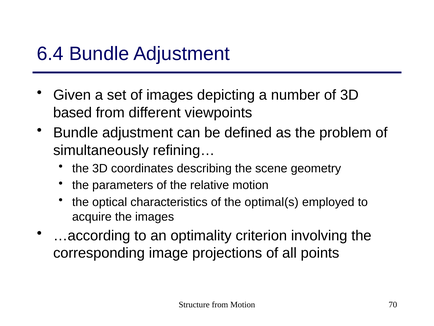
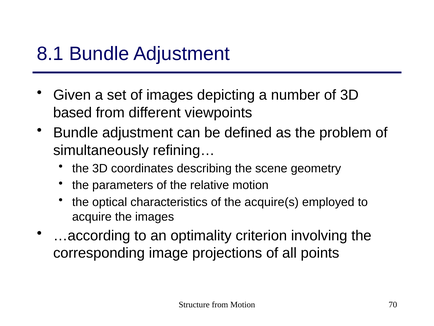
6.4: 6.4 -> 8.1
optimal(s: optimal(s -> acquire(s
